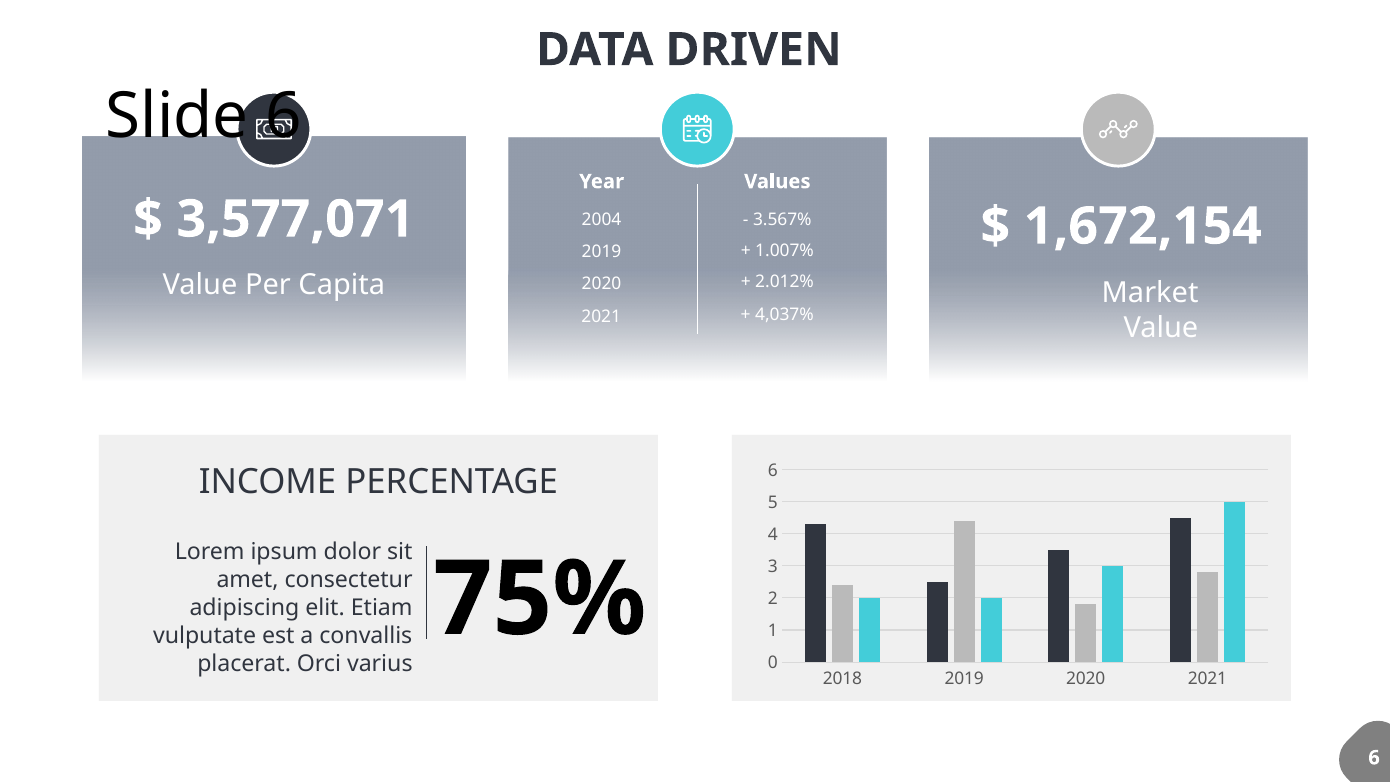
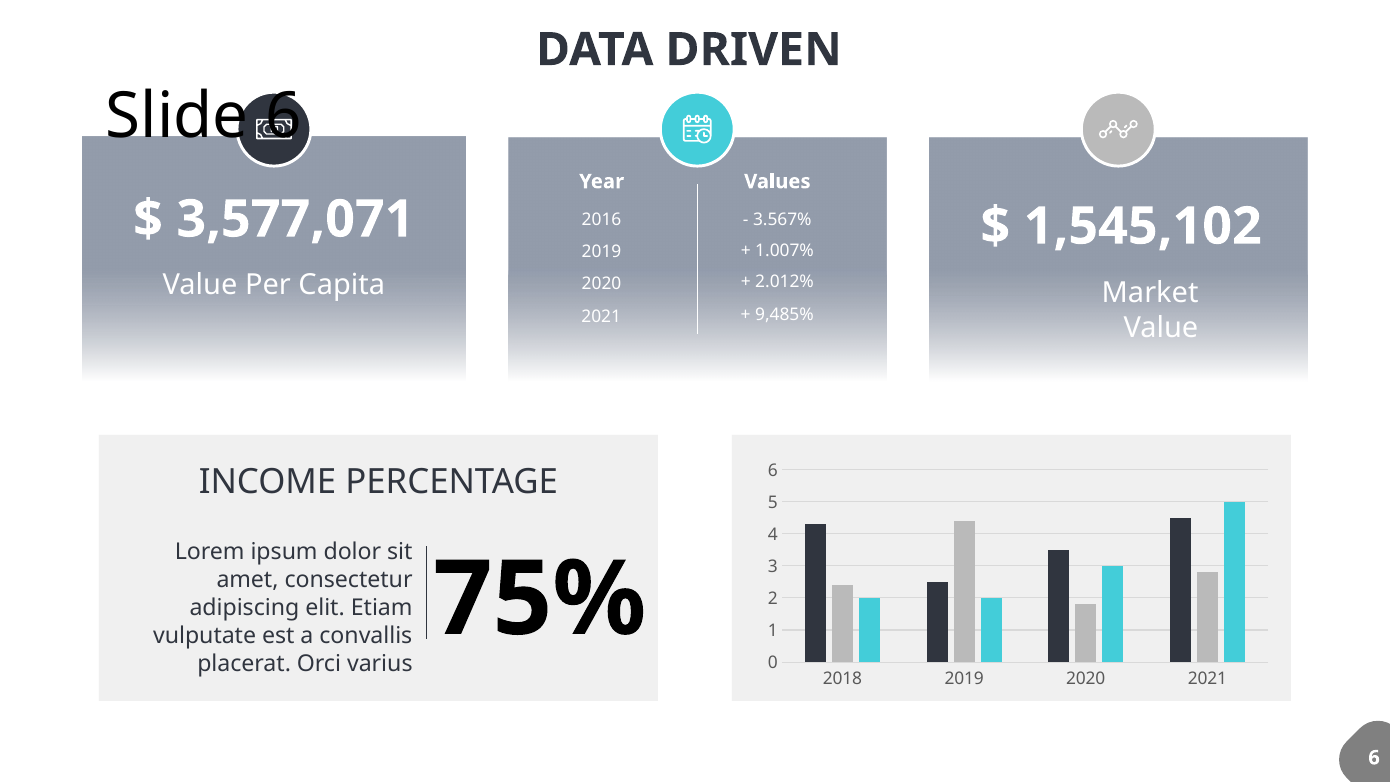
2004: 2004 -> 2016
1,672,154: 1,672,154 -> 1,545,102
4,037%: 4,037% -> 9,485%
